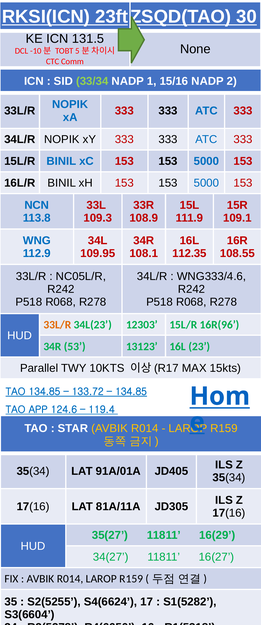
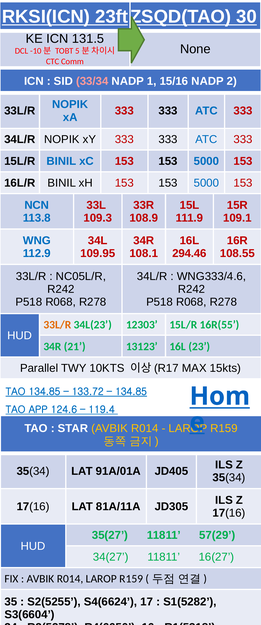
33/34 colour: light green -> pink
112.35: 112.35 -> 294.46
16R(96: 16R(96 -> 16R(55
53: 53 -> 21
16(29: 16(29 -> 57(29
